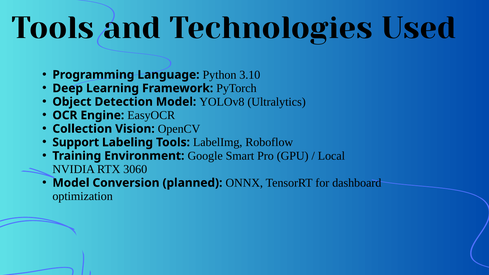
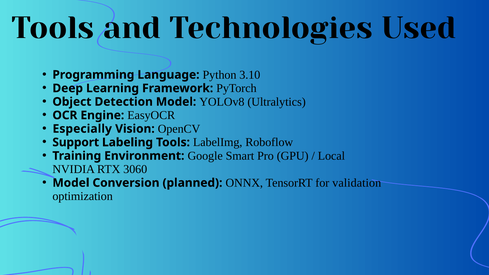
Collection: Collection -> Especially
dashboard: dashboard -> validation
